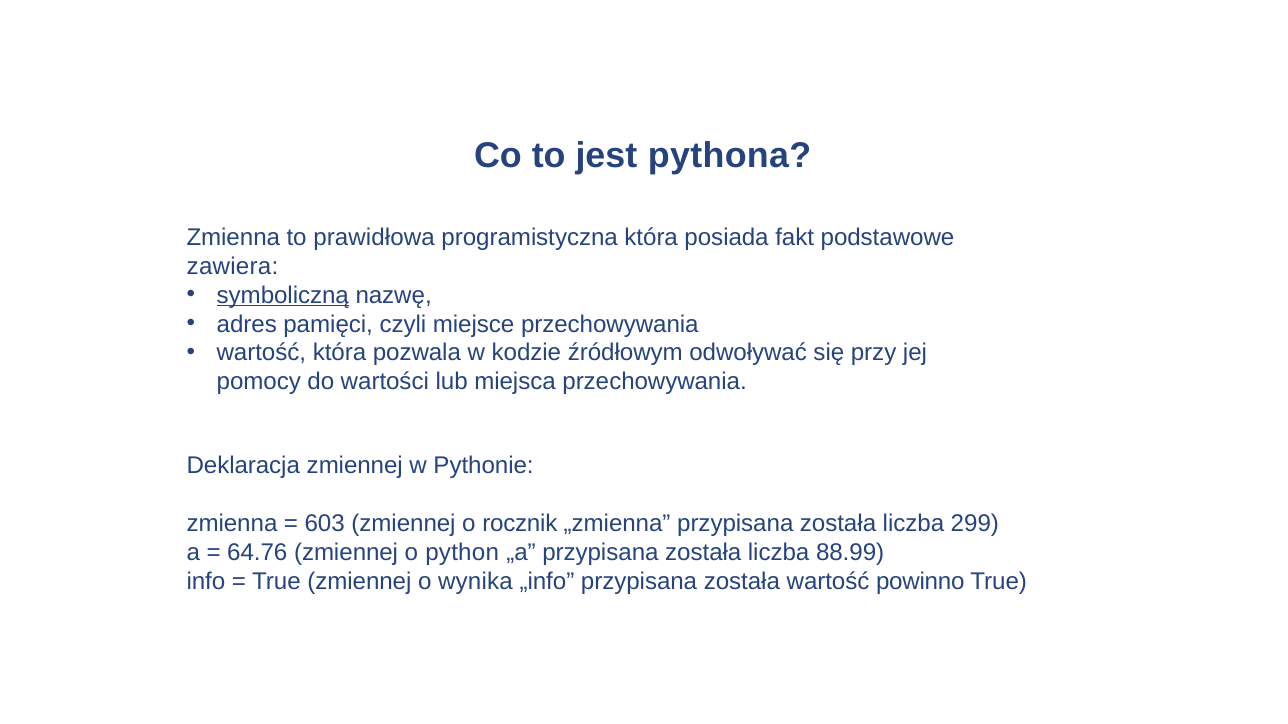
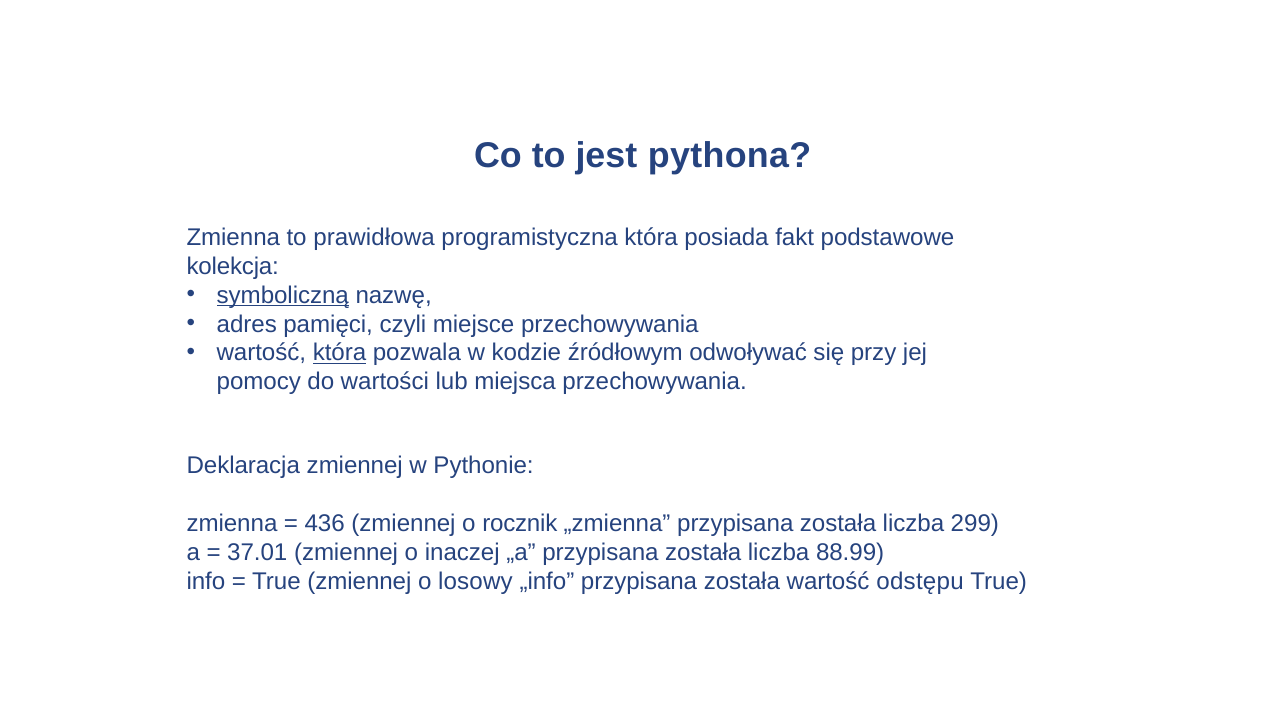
zawiera: zawiera -> kolekcja
która at (340, 353) underline: none -> present
603: 603 -> 436
64.76: 64.76 -> 37.01
python: python -> inaczej
wynika: wynika -> losowy
powinno: powinno -> odstępu
